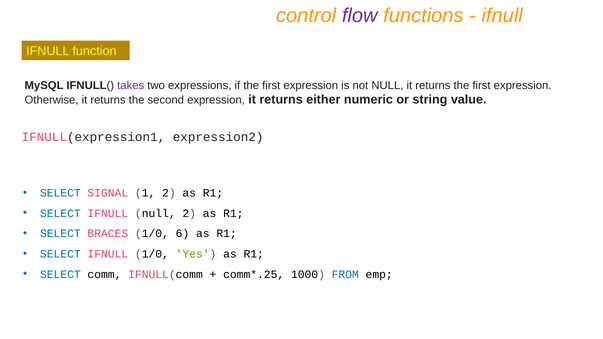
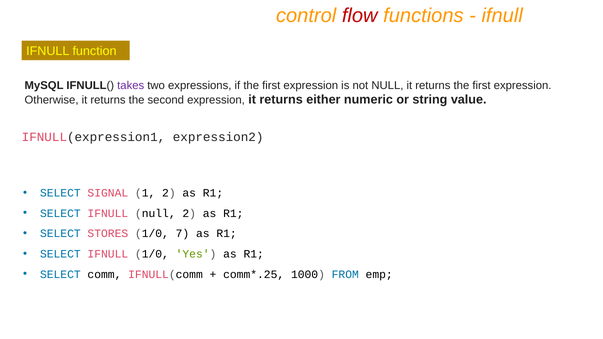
flow colour: purple -> red
BRACES: BRACES -> STORES
6: 6 -> 7
